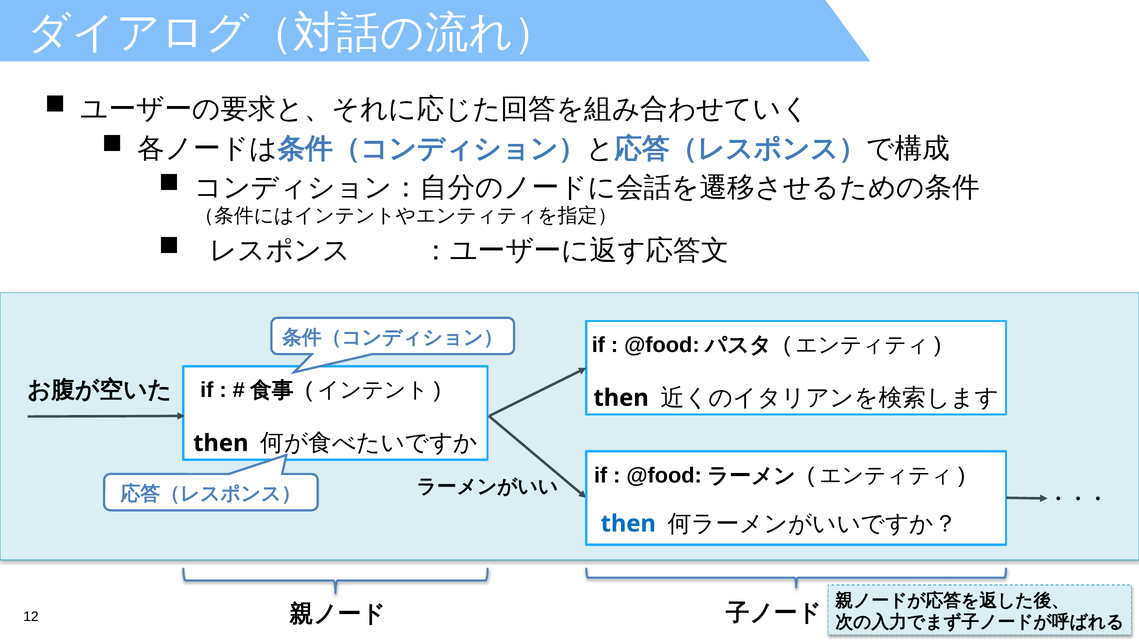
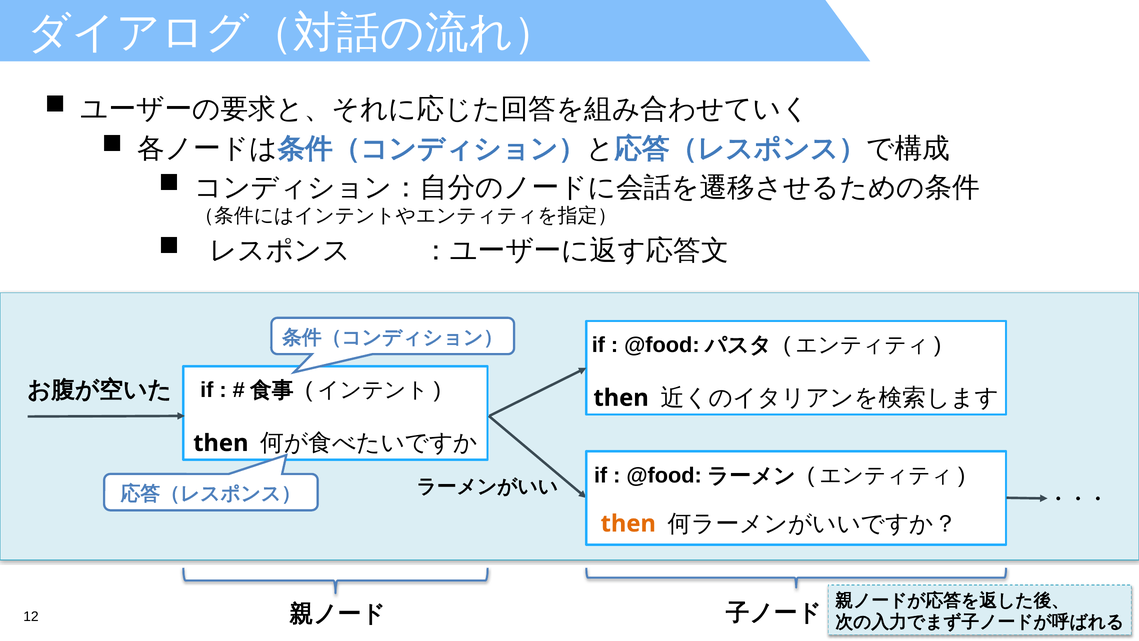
then at (628, 523) colour: blue -> orange
